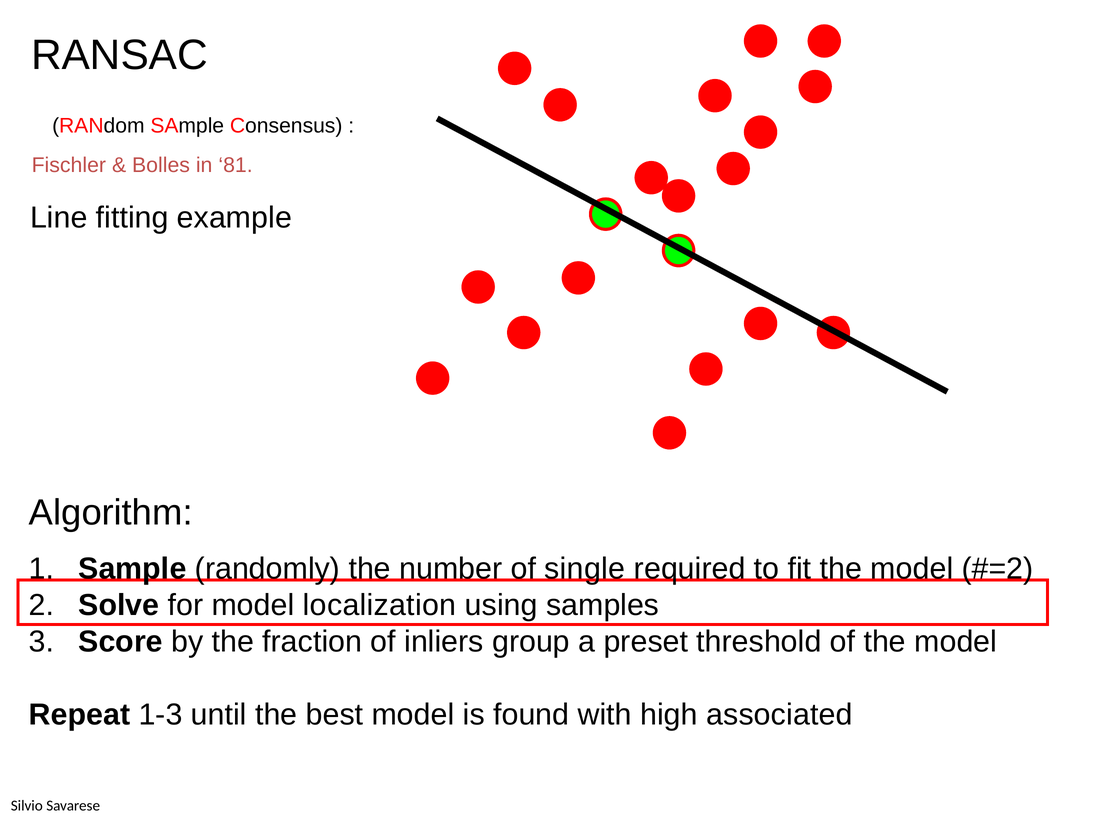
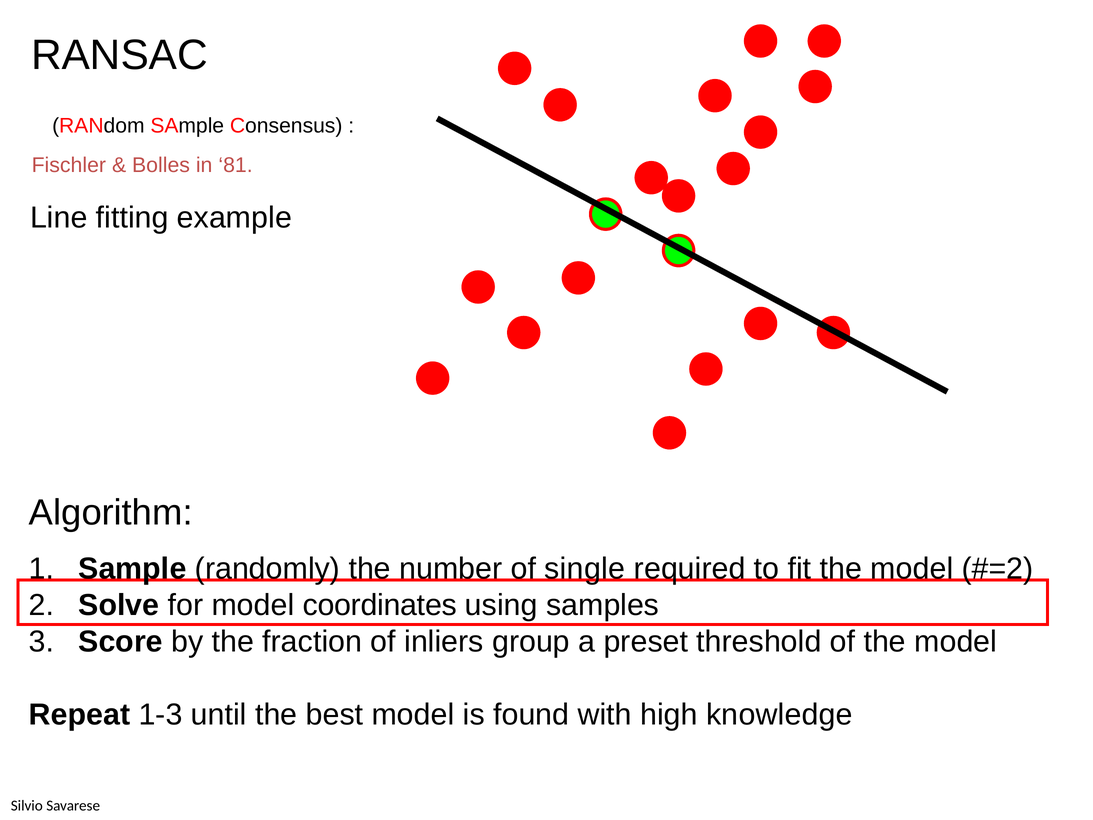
localization: localization -> coordinates
associated: associated -> knowledge
